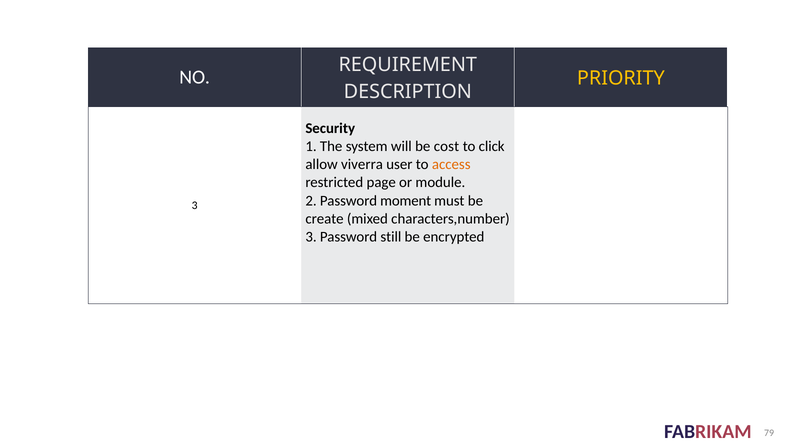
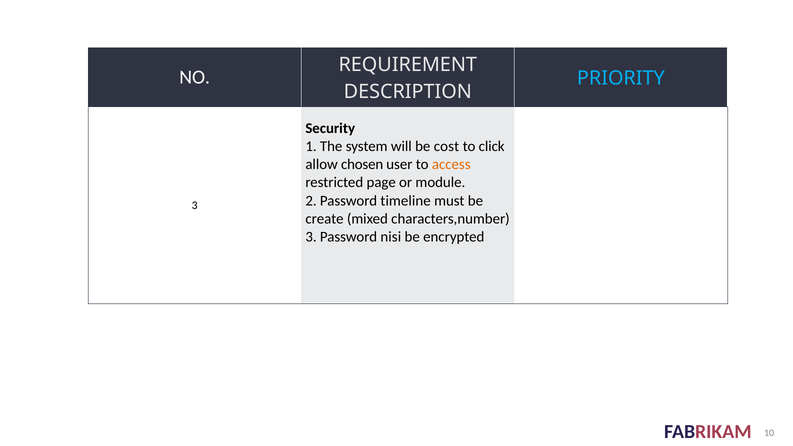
PRIORITY colour: yellow -> light blue
viverra: viverra -> chosen
moment: moment -> timeline
still: still -> nisi
79: 79 -> 10
